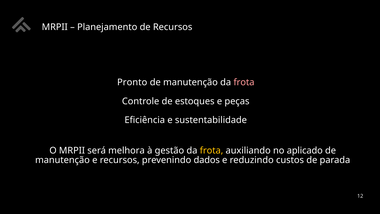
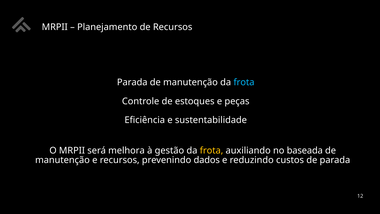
Pronto at (132, 82): Pronto -> Parada
frota at (244, 82) colour: pink -> light blue
aplicado: aplicado -> baseada
